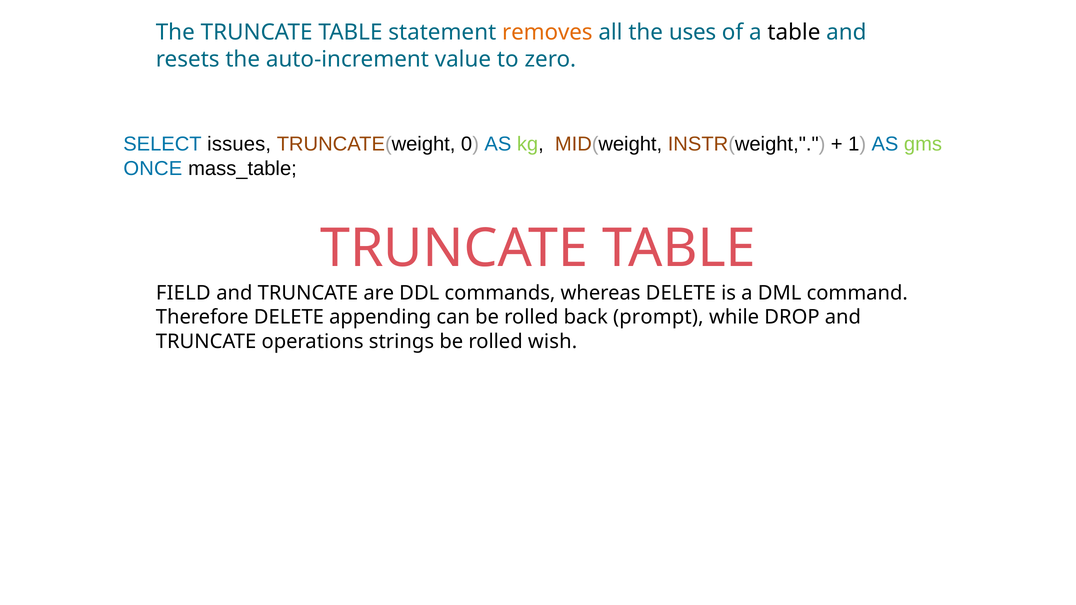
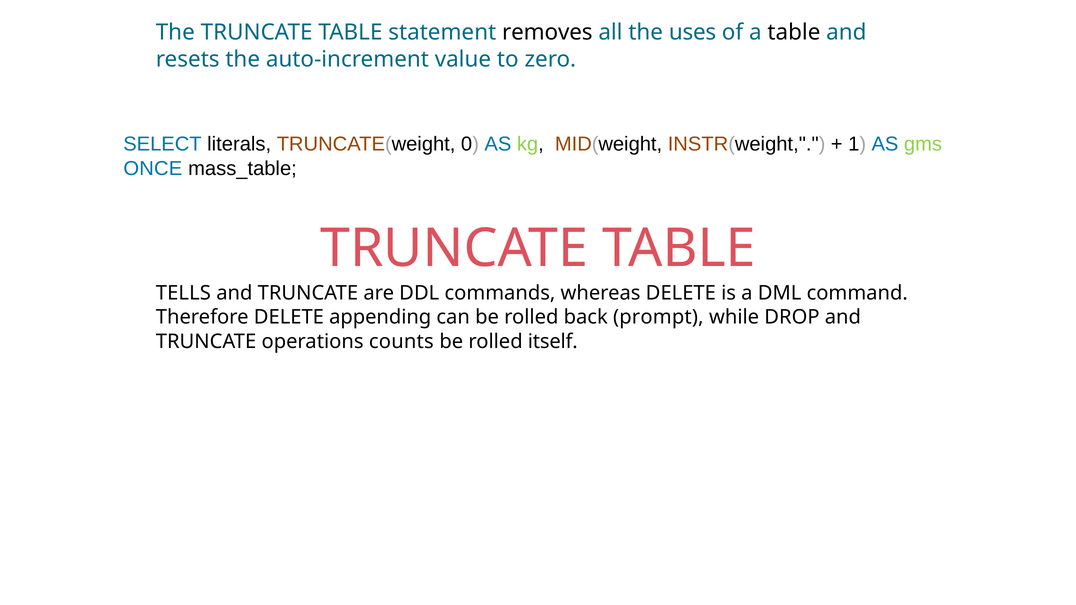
removes colour: orange -> black
issues: issues -> literals
FIELD: FIELD -> TELLS
strings: strings -> counts
wish: wish -> itself
